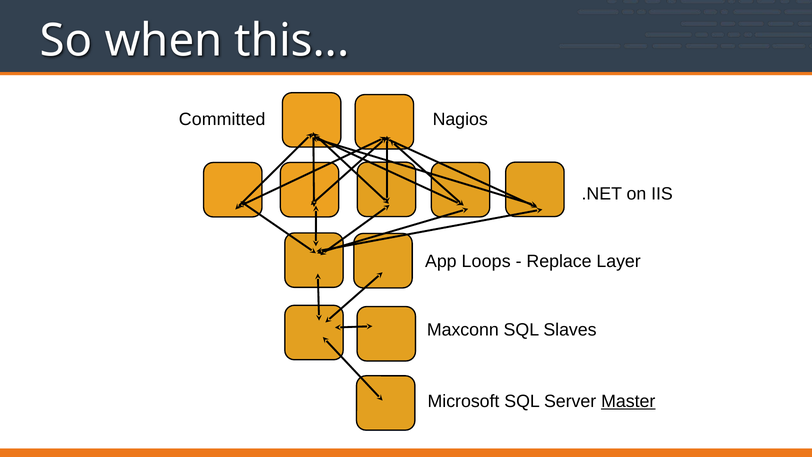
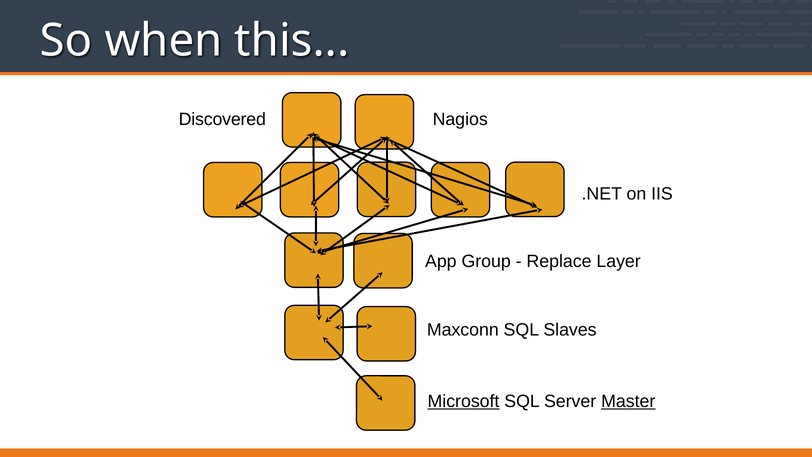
Committed: Committed -> Discovered
Loops: Loops -> Group
Microsoft underline: none -> present
